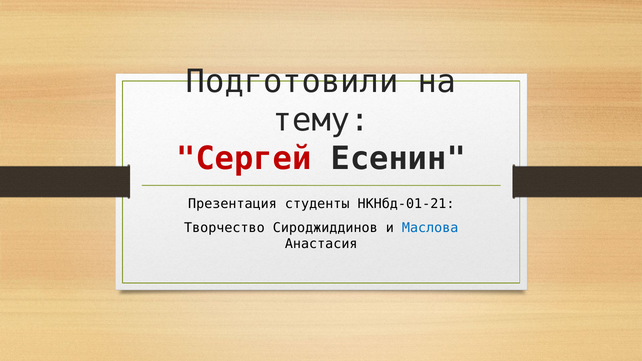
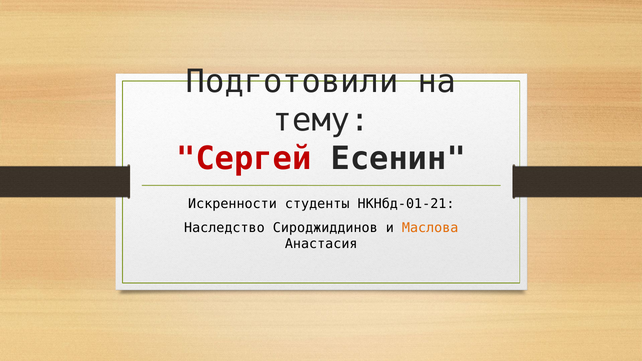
Презентация: Презентация -> Искренности
Творчество: Творчество -> Наследство
Маслова colour: blue -> orange
